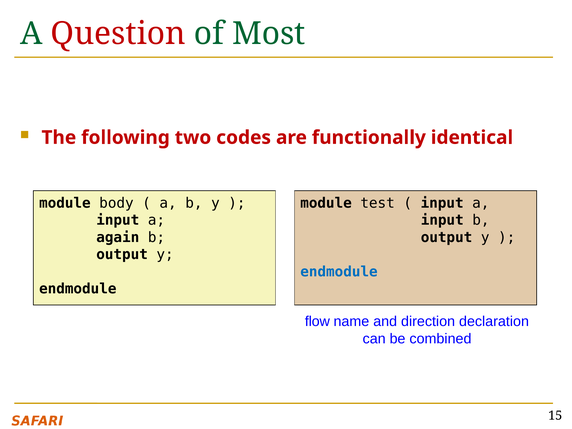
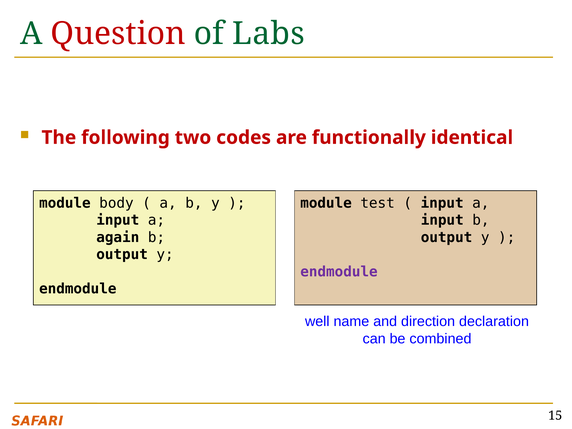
Most: Most -> Labs
endmodule at (339, 272) colour: blue -> purple
flow: flow -> well
